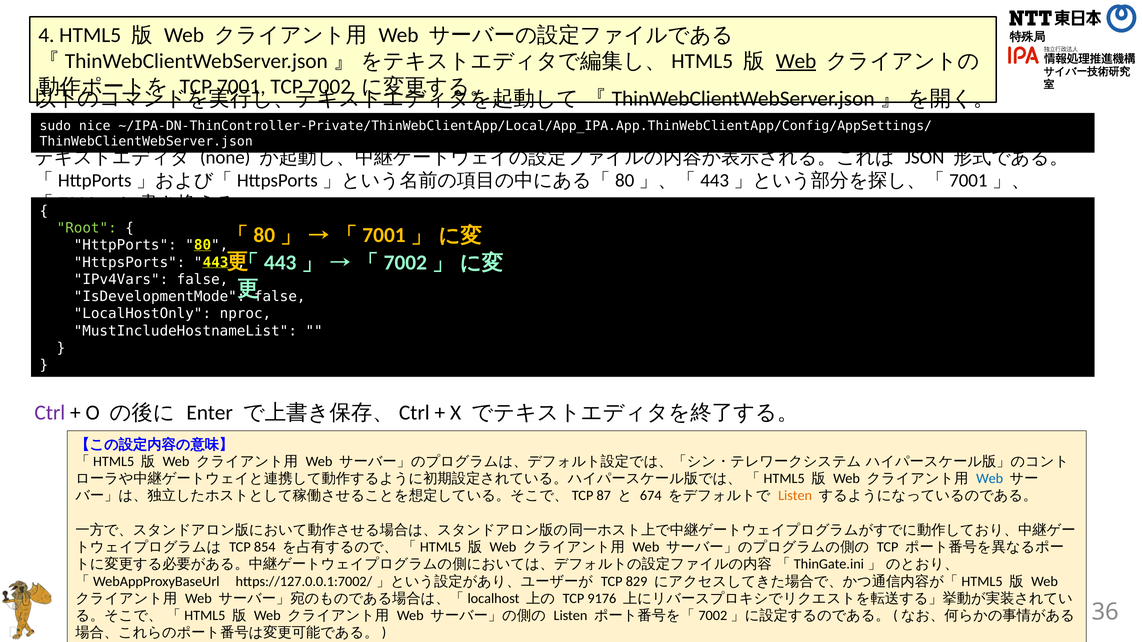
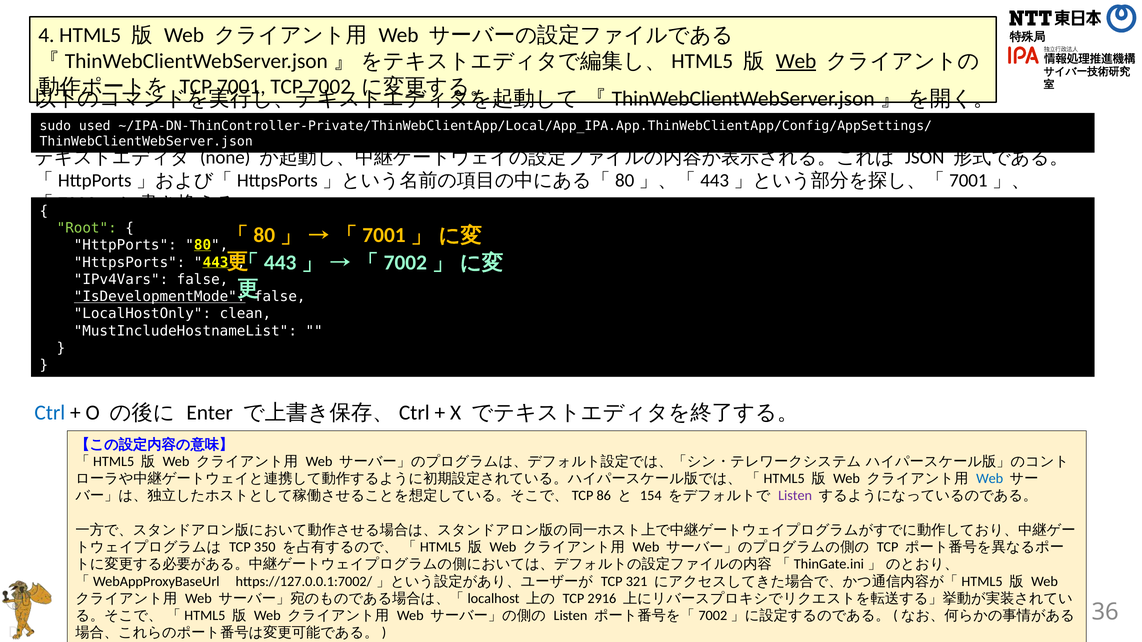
nice: nice -> used
IsDevelopmentMode underline: none -> present
nproc: nproc -> clean
Ctrl colour: purple -> blue
87: 87 -> 86
674: 674 -> 154
Listen at (795, 496) colour: orange -> purple
854: 854 -> 350
829: 829 -> 321
9176: 9176 -> 2916
